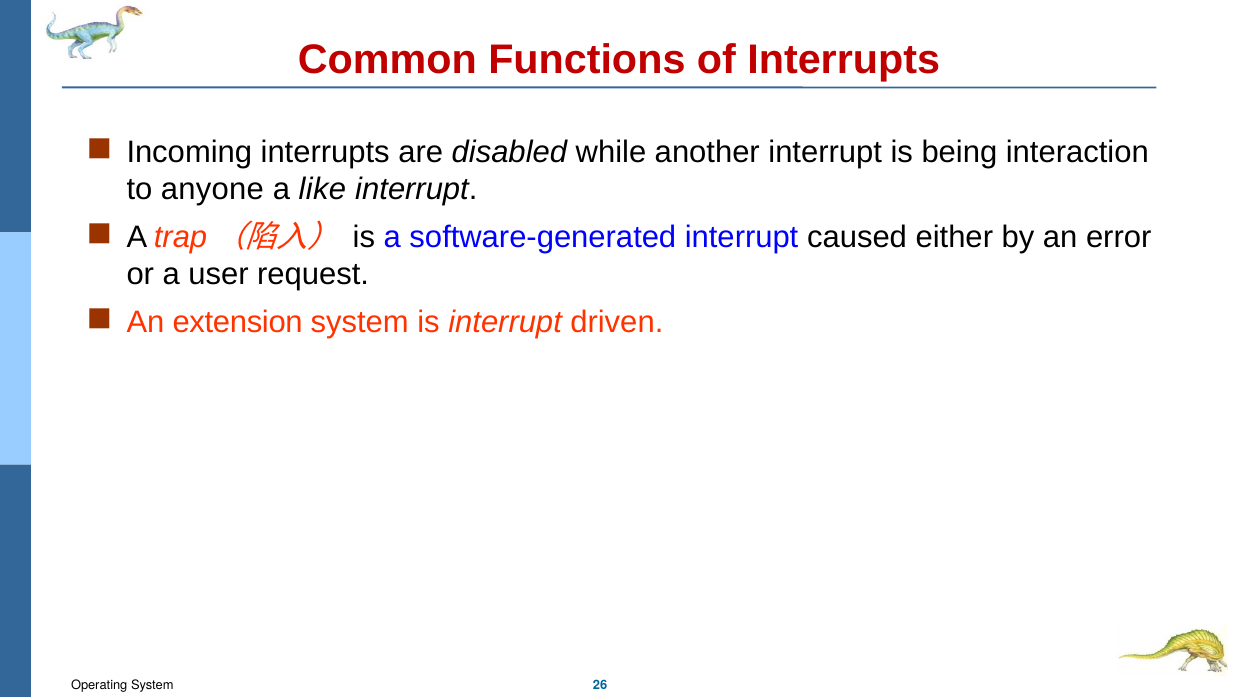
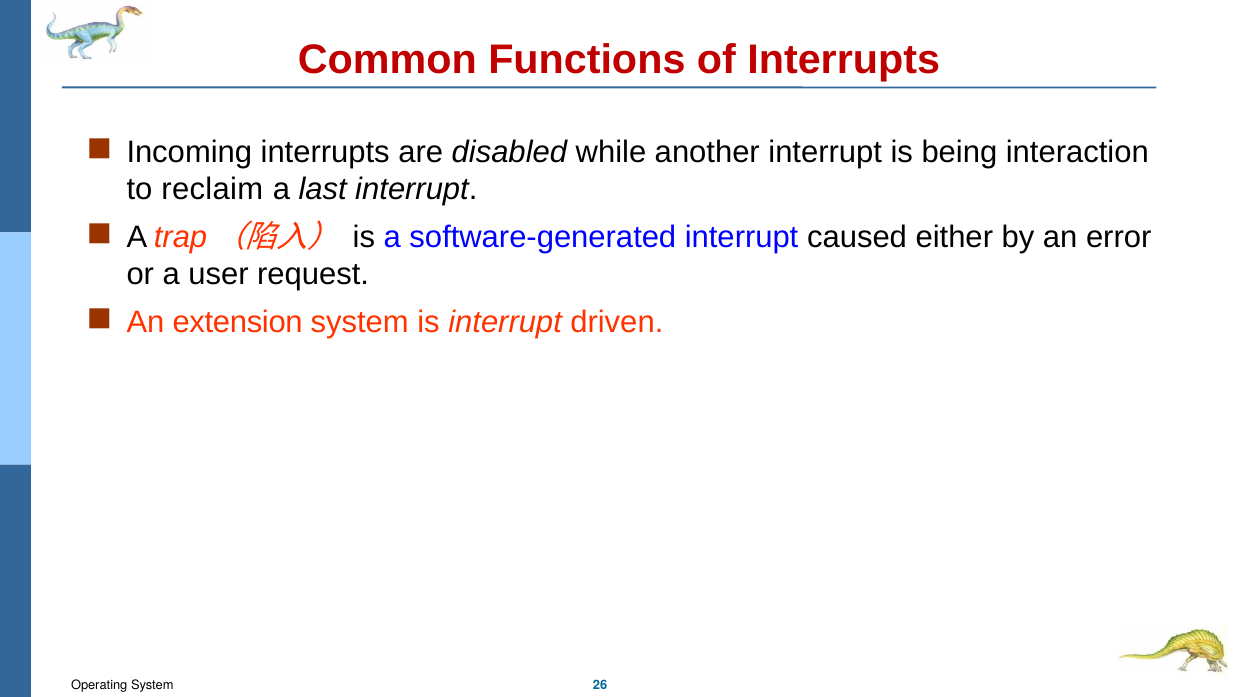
anyone: anyone -> reclaim
like: like -> last
